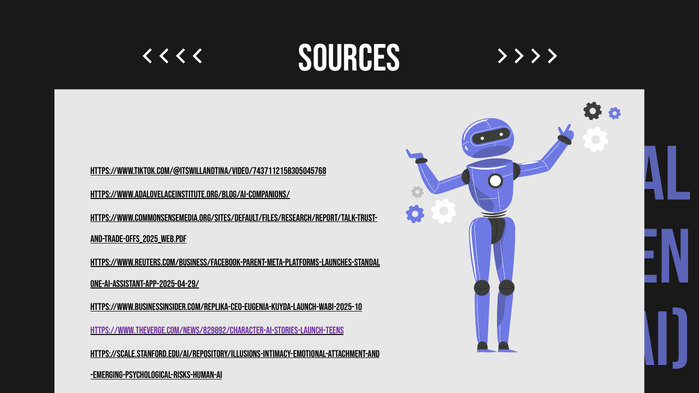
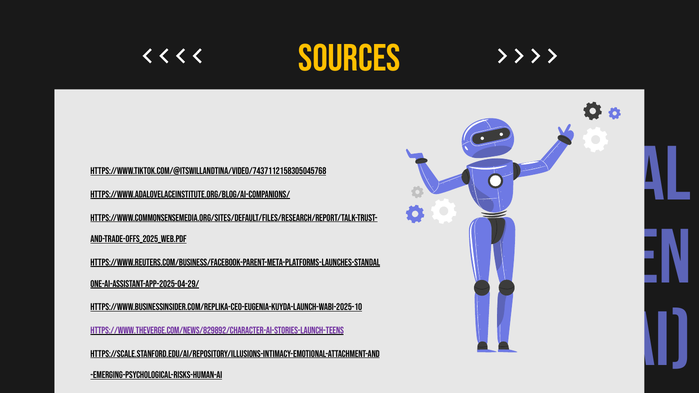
sources colour: white -> yellow
